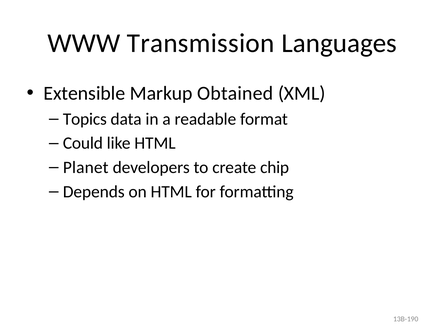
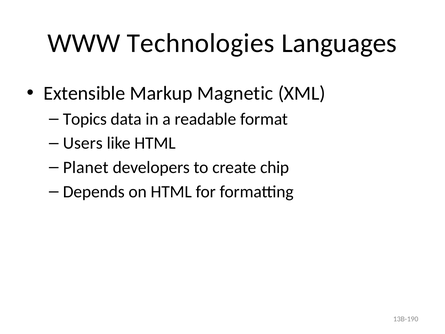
Transmission: Transmission -> Technologies
Obtained: Obtained -> Magnetic
Could: Could -> Users
